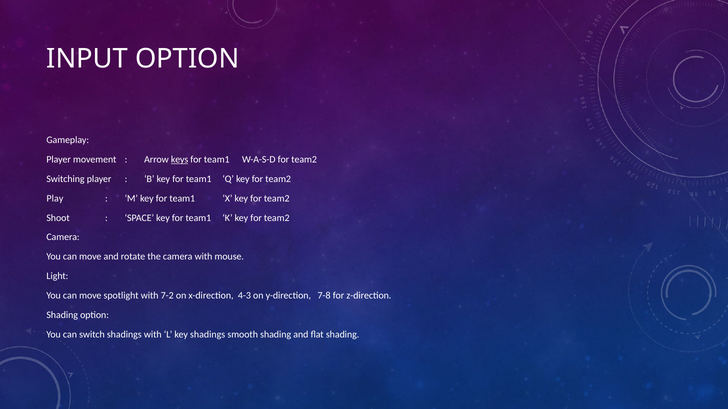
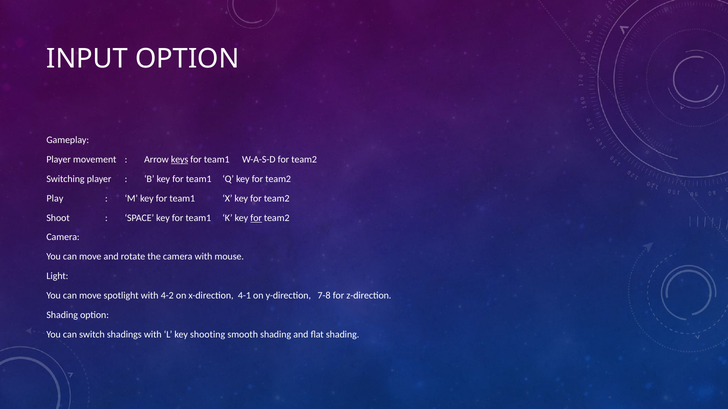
for at (256, 218) underline: none -> present
7-2: 7-2 -> 4-2
4-3: 4-3 -> 4-1
key shadings: shadings -> shooting
